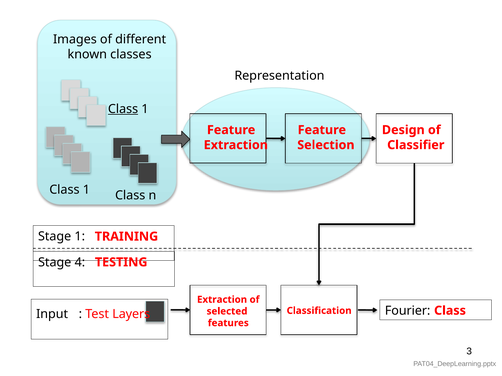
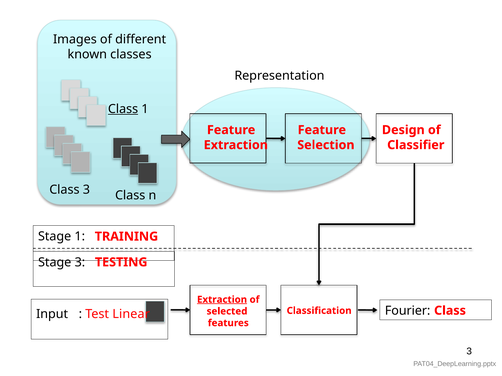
1 at (86, 190): 1 -> 3
Stage 4: 4 -> 3
Extraction at (222, 300) underline: none -> present
Layers: Layers -> Linear
